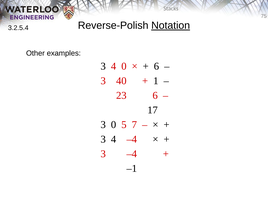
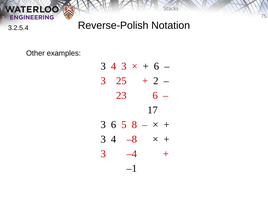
Notation underline: present -> none
4 0: 0 -> 3
40: 40 -> 25
1: 1 -> 2
3 0: 0 -> 6
7: 7 -> 8
4 –4: –4 -> –8
